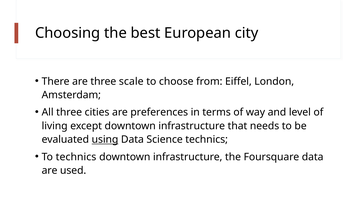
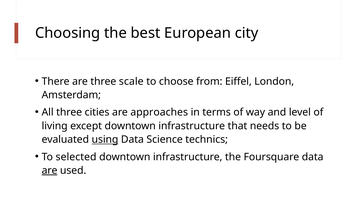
preferences: preferences -> approaches
To technics: technics -> selected
are at (50, 171) underline: none -> present
